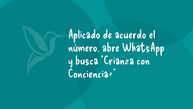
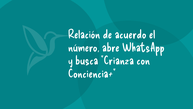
Aplicado: Aplicado -> Relación
